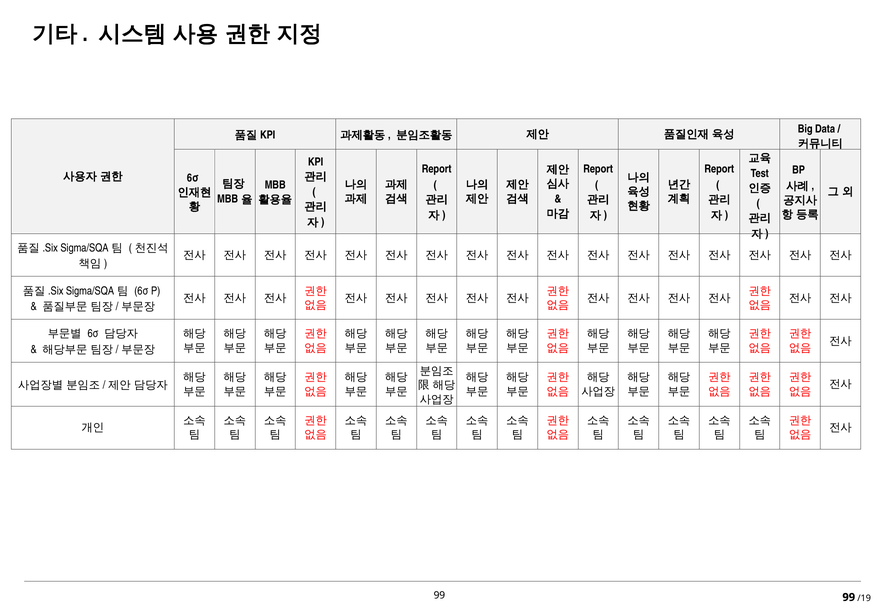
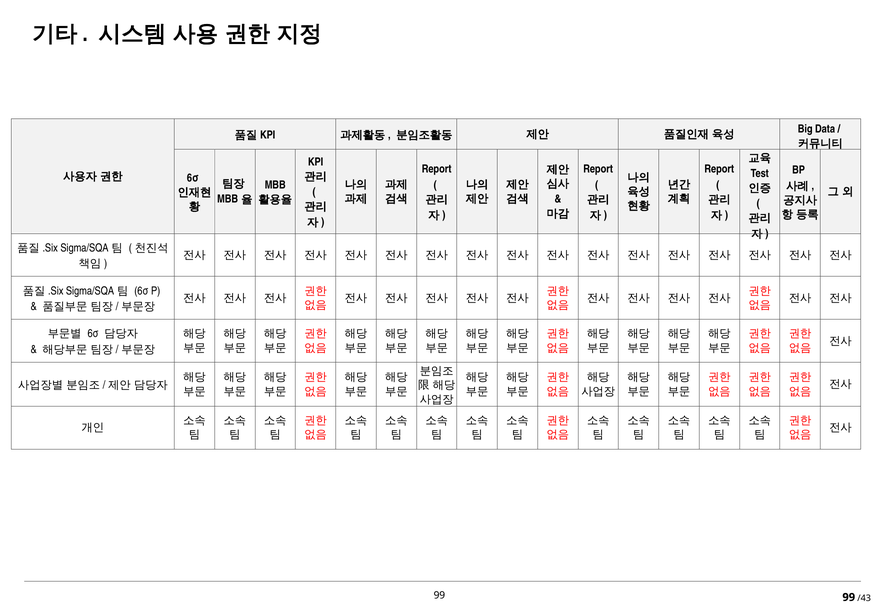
/19: /19 -> /43
